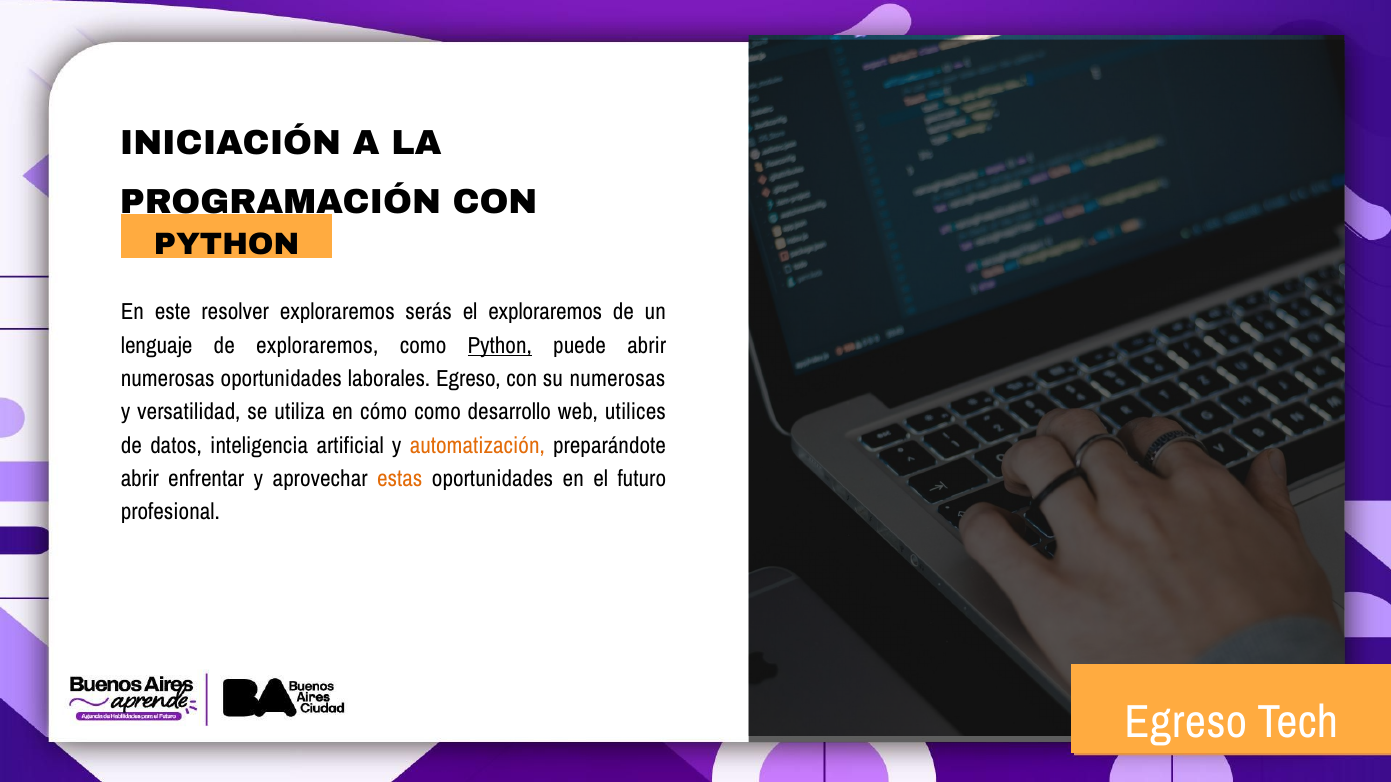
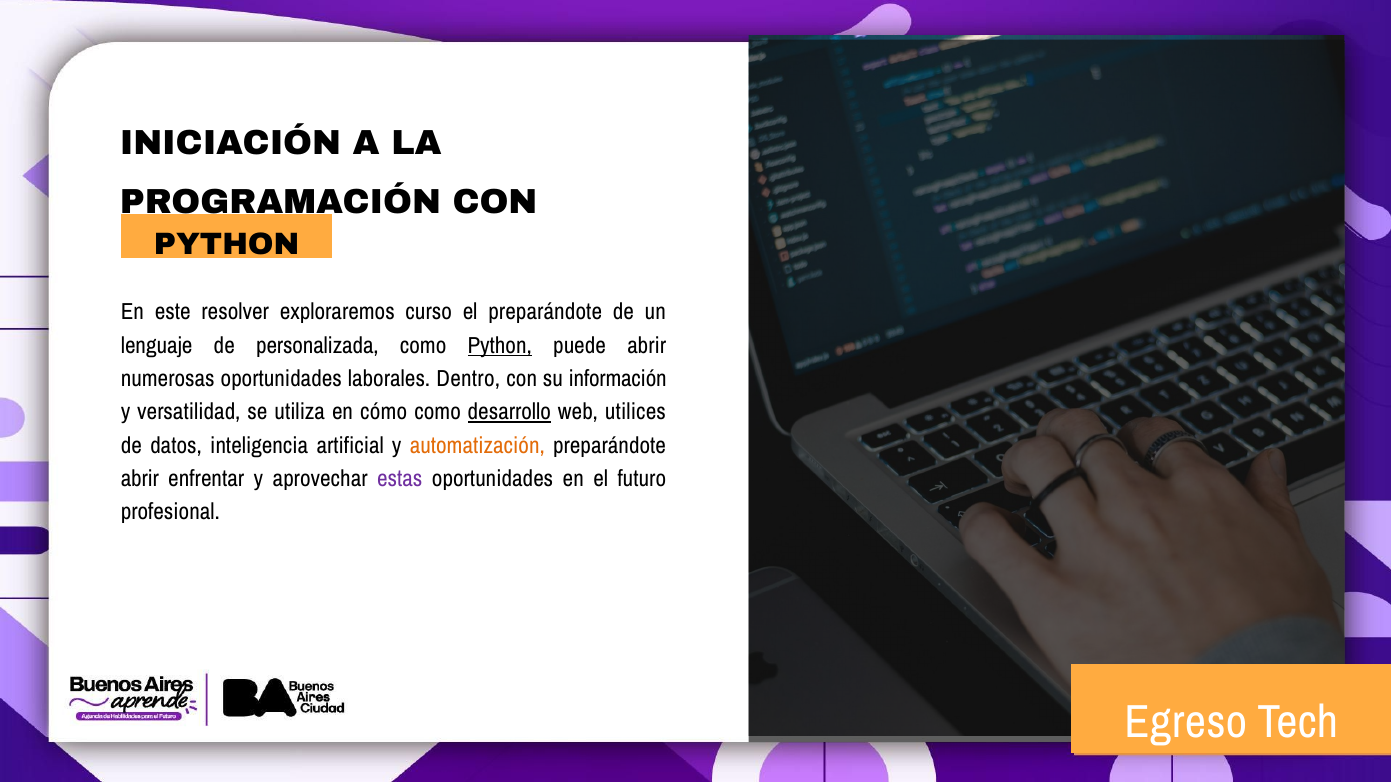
serás: serás -> curso
el exploraremos: exploraremos -> preparándote
de exploraremos: exploraremos -> personalizada
laborales Egreso: Egreso -> Dentro
su numerosas: numerosas -> información
desarrollo underline: none -> present
estas colour: orange -> purple
